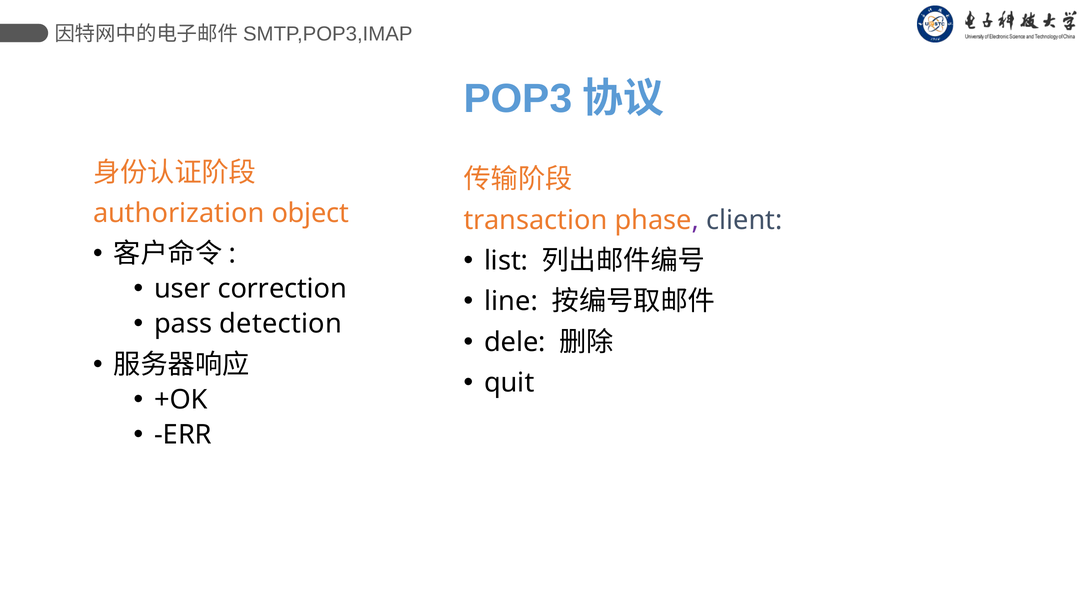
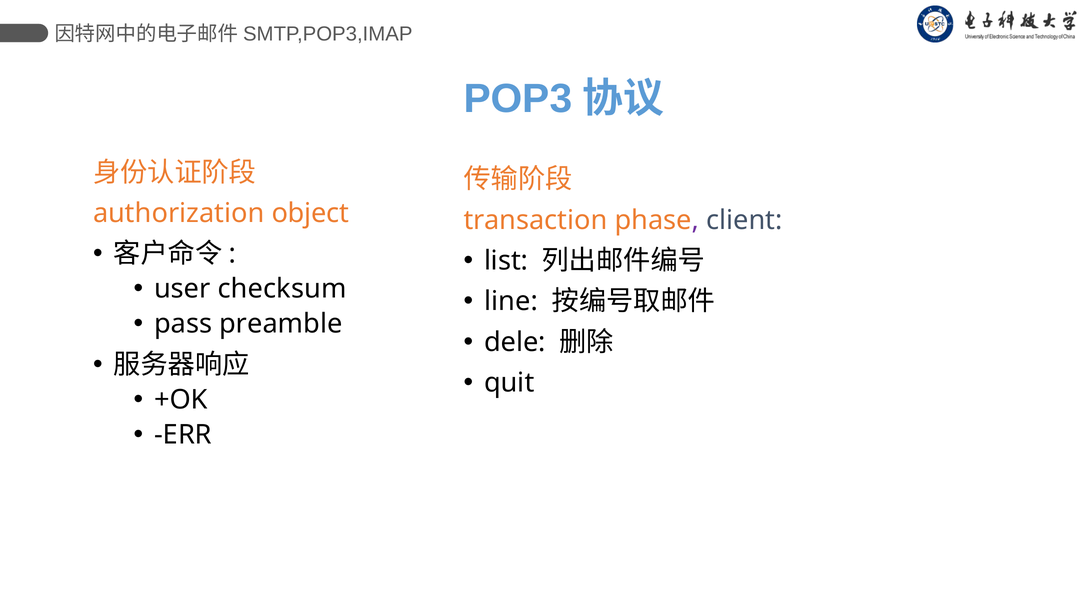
correction: correction -> checksum
detection: detection -> preamble
